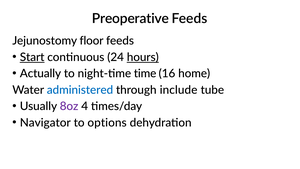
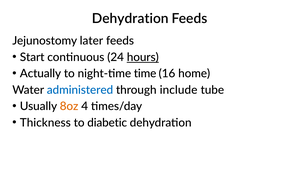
Preoperative at (130, 19): Preoperative -> Dehydration
floor: floor -> later
Start underline: present -> none
8oz colour: purple -> orange
Navigator: Navigator -> Thickness
options: options -> diabetic
